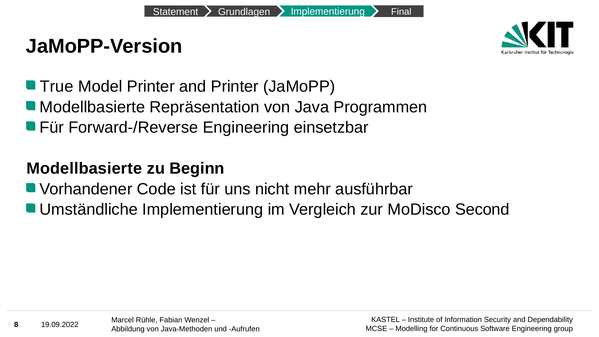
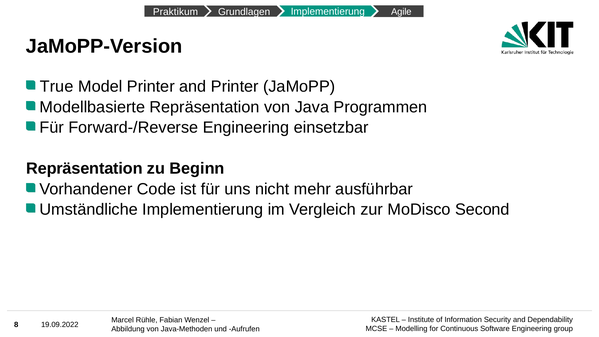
Statement: Statement -> Praktikum
Final: Final -> Agile
Modellbasierte at (84, 168): Modellbasierte -> Repräsentation
